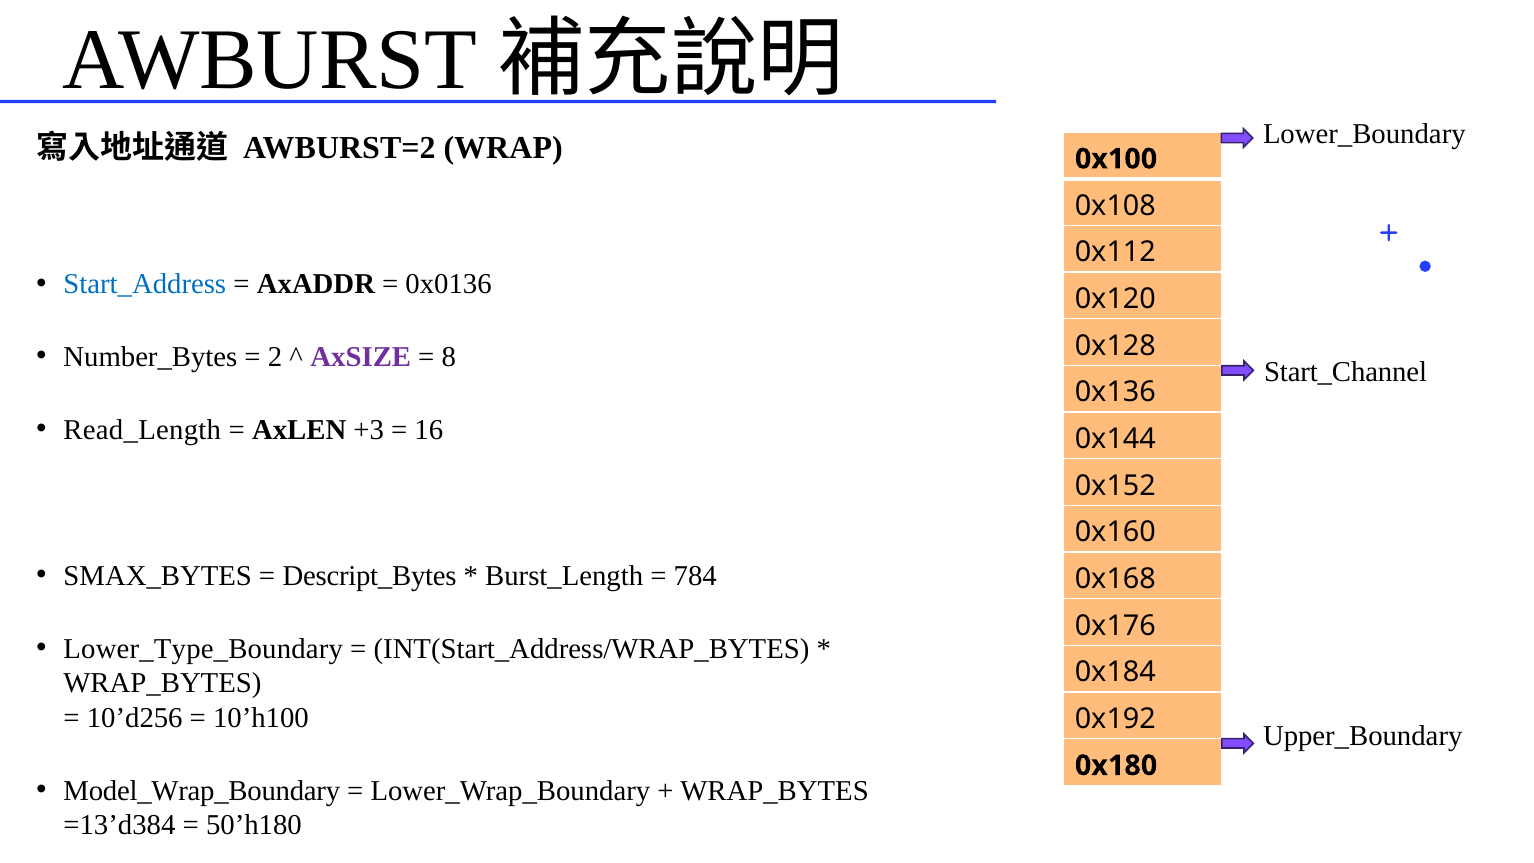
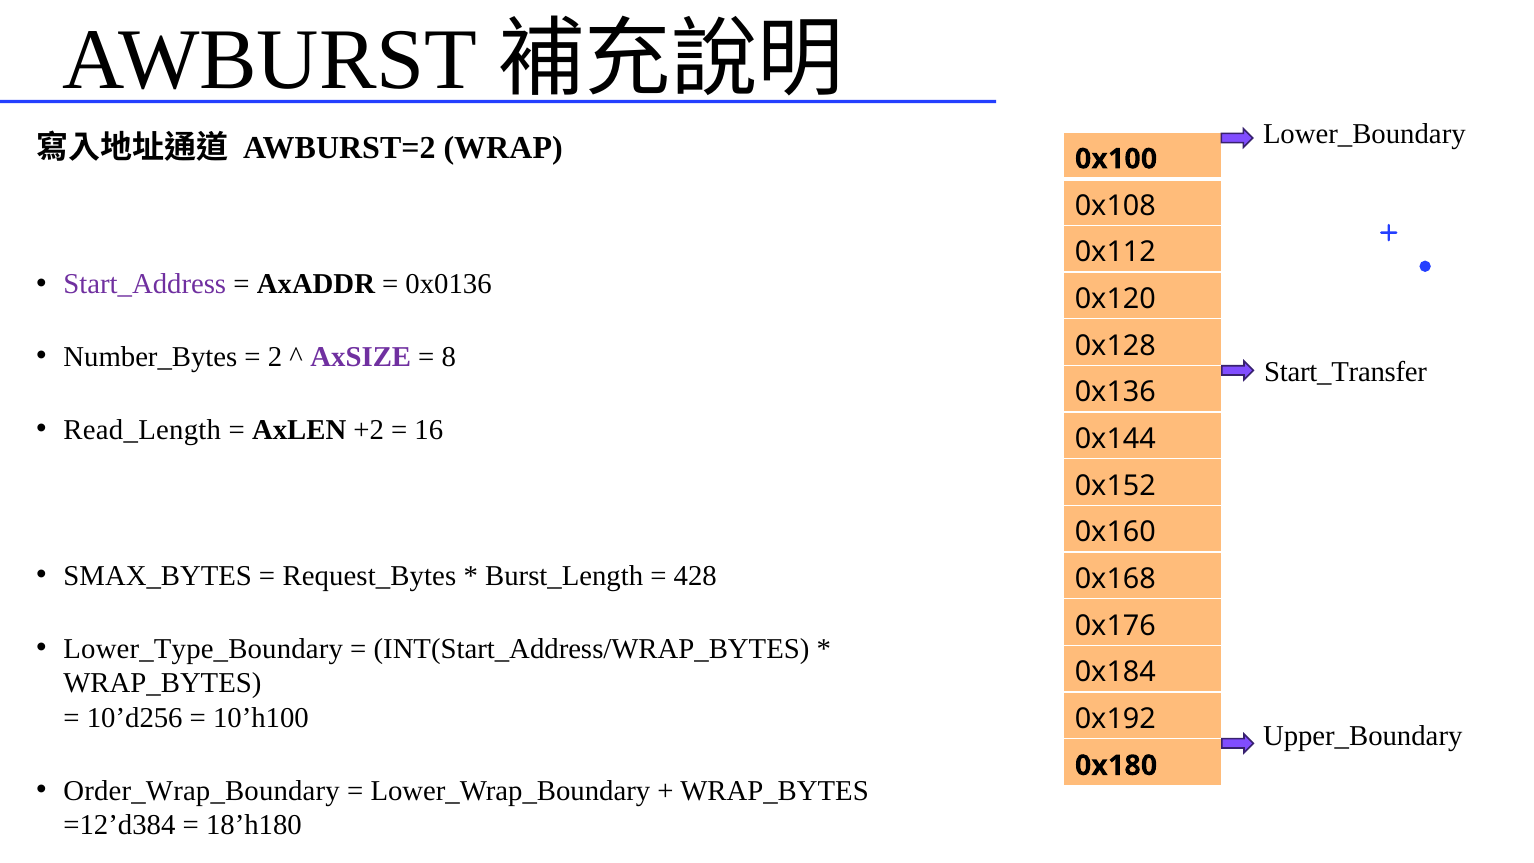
Start_Address colour: blue -> purple
Start_Channel: Start_Channel -> Start_Transfer
+3: +3 -> +2
Descript_Bytes: Descript_Bytes -> Request_Bytes
784: 784 -> 428
Model_Wrap_Boundary: Model_Wrap_Boundary -> Order_Wrap_Boundary
=13’d384: =13’d384 -> =12’d384
50’h180: 50’h180 -> 18’h180
